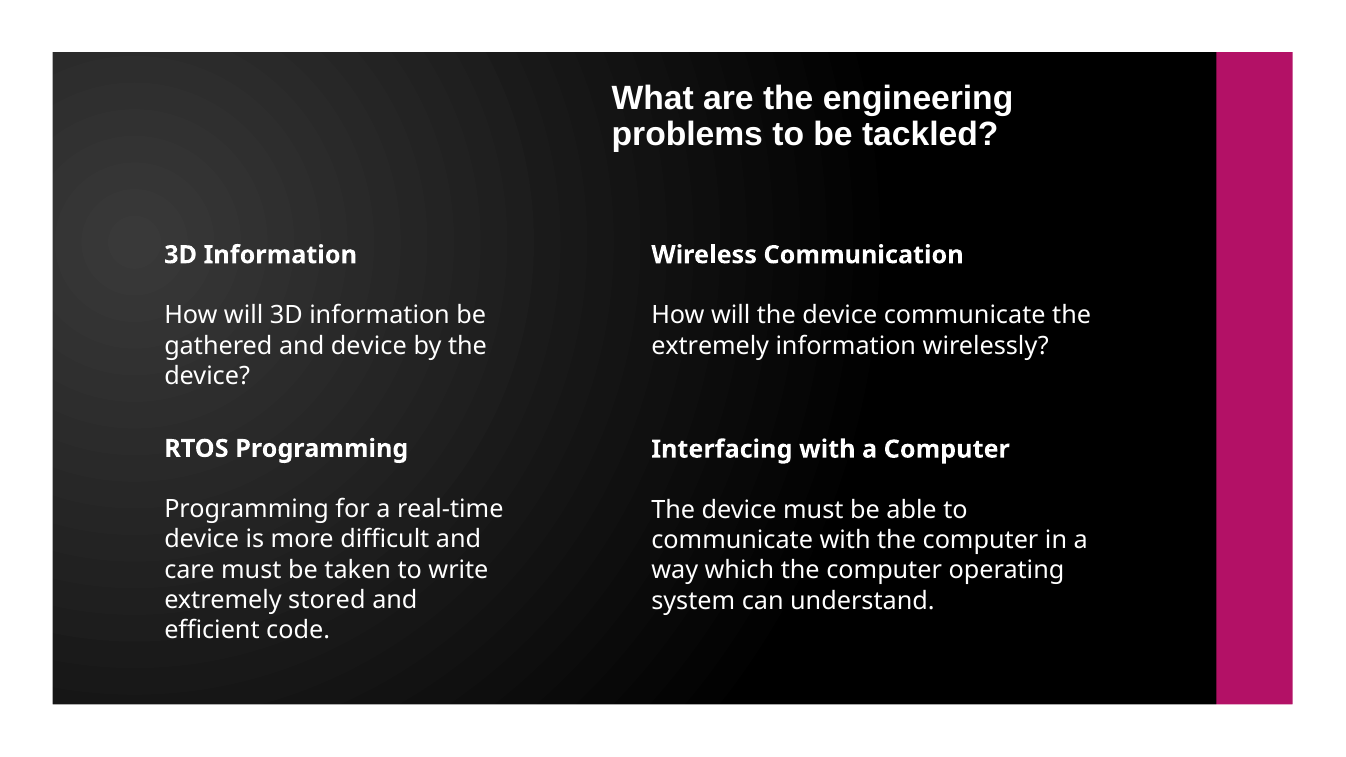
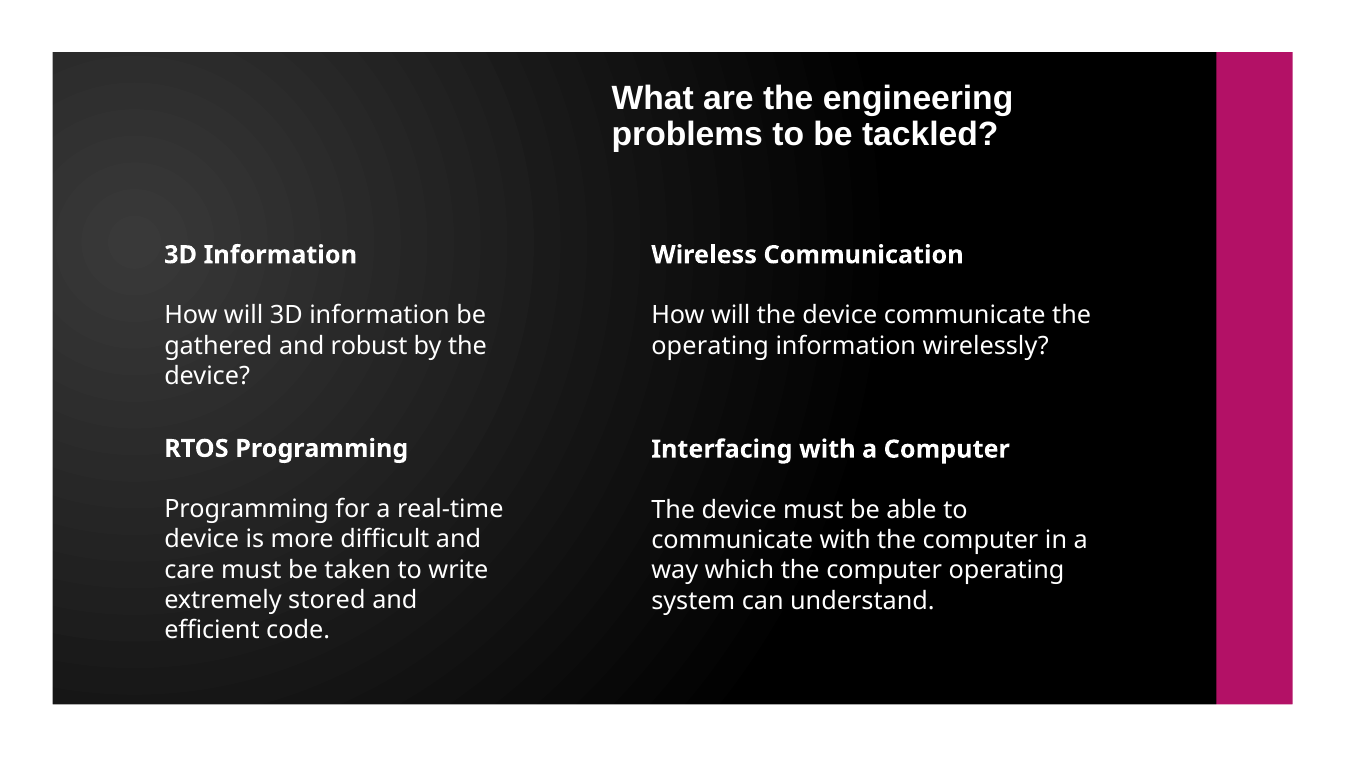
and device: device -> robust
extremely at (710, 346): extremely -> operating
